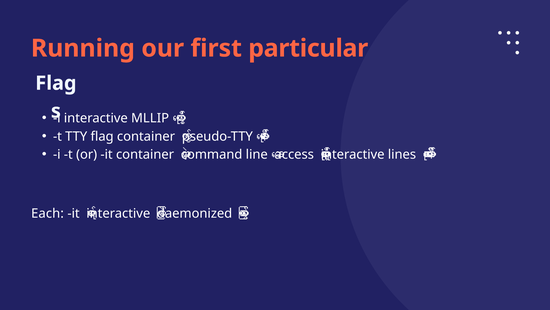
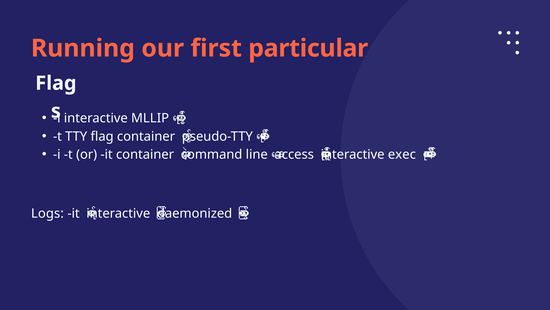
lines: lines -> exec
Each: Each -> Logs
